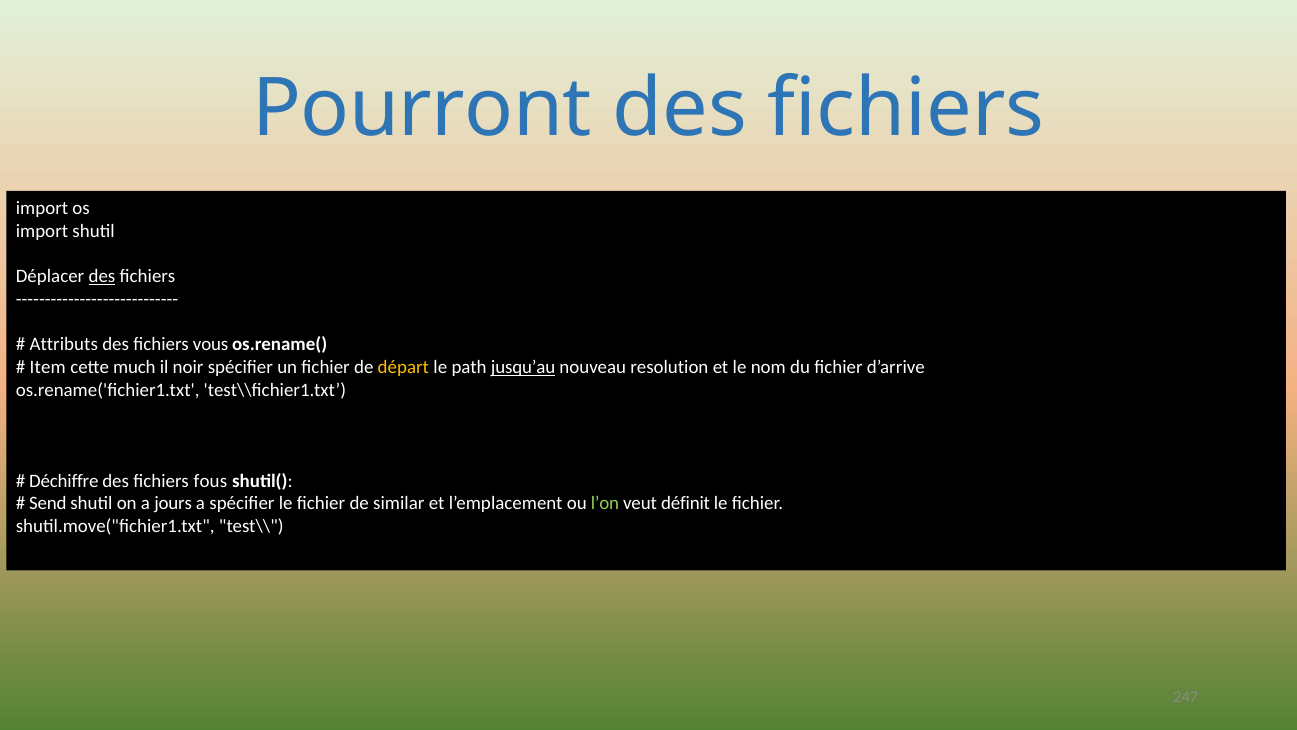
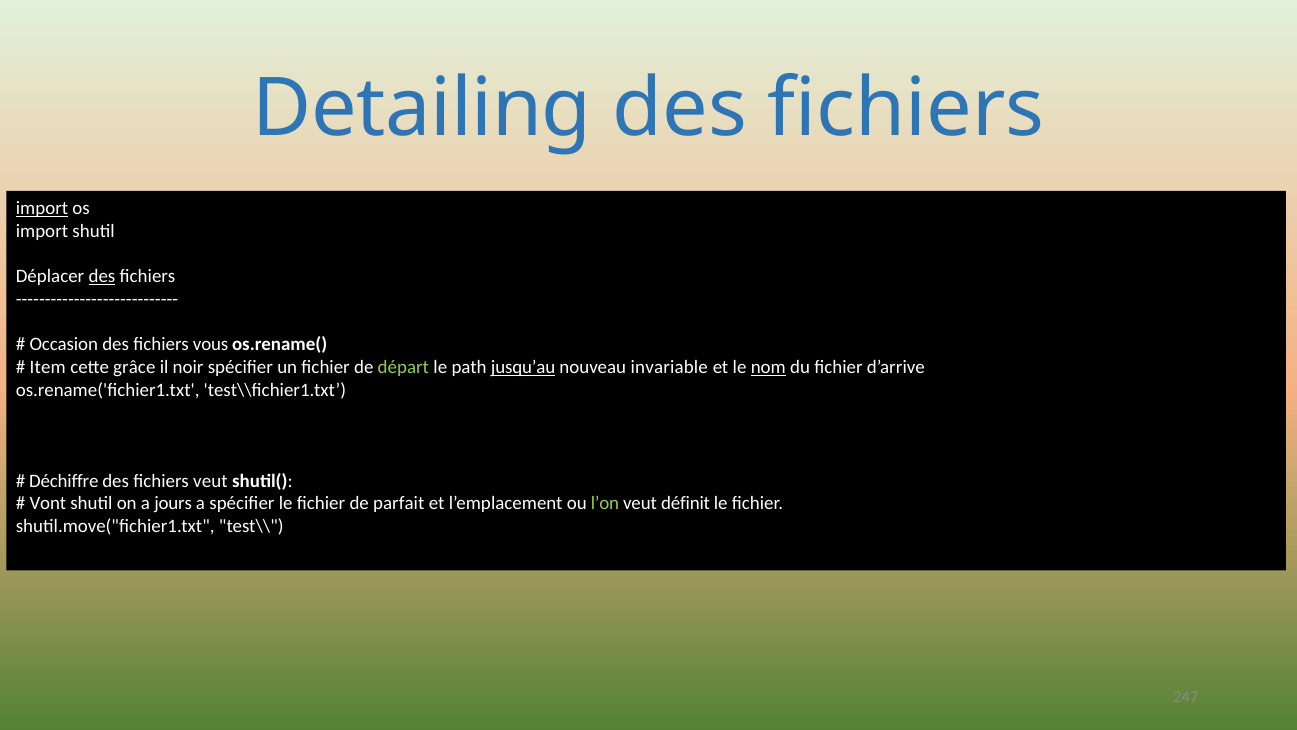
Pourront: Pourront -> Detailing
import at (42, 208) underline: none -> present
Attributs: Attributs -> Occasion
much: much -> grâce
départ colour: yellow -> light green
resolution: resolution -> invariable
nom underline: none -> present
fichiers fous: fous -> veut
Send: Send -> Vont
similar: similar -> parfait
